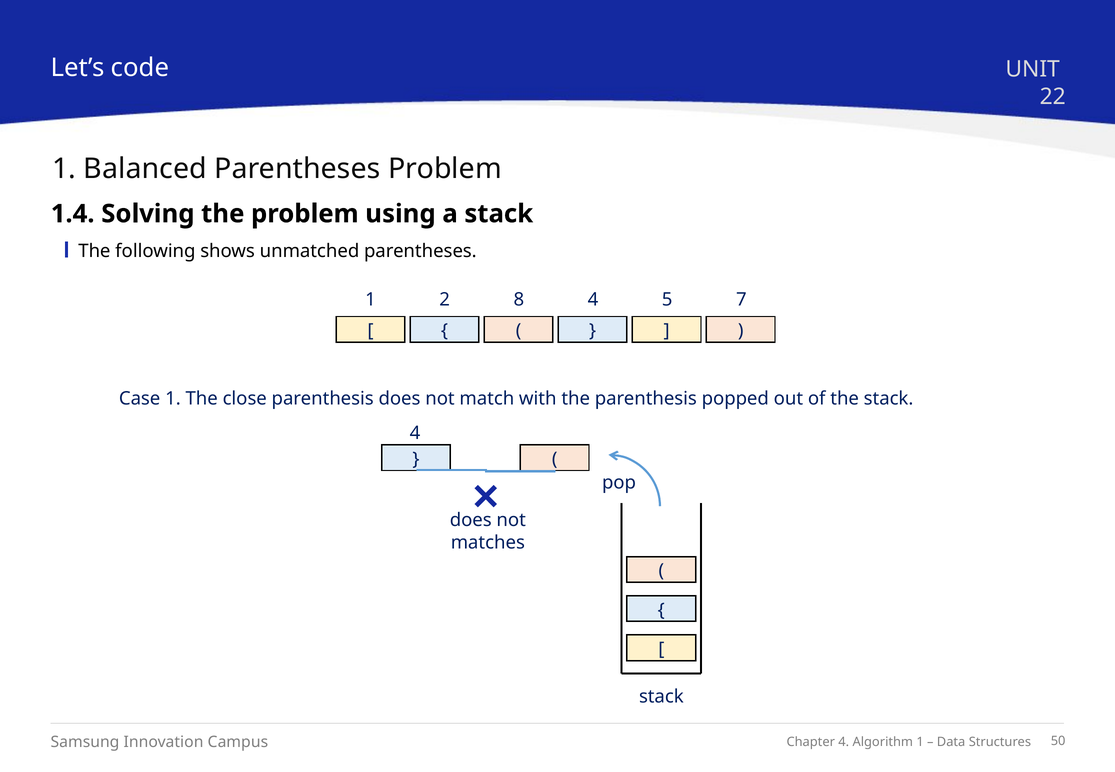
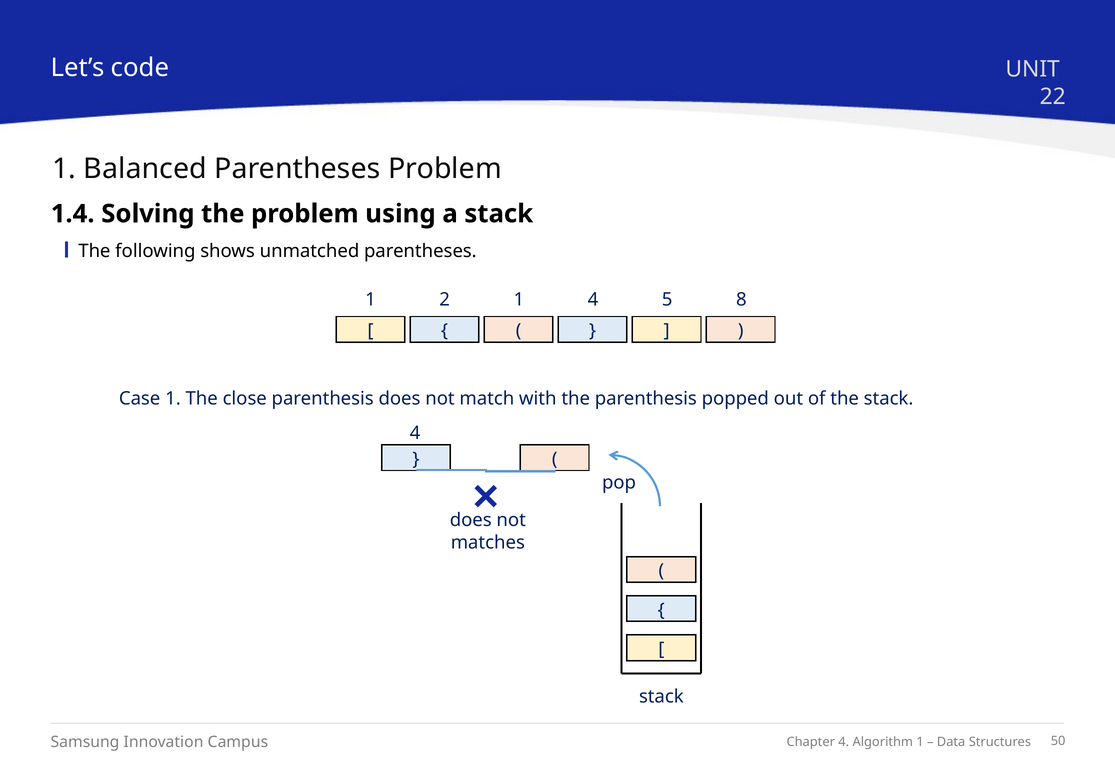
2 8: 8 -> 1
7: 7 -> 8
